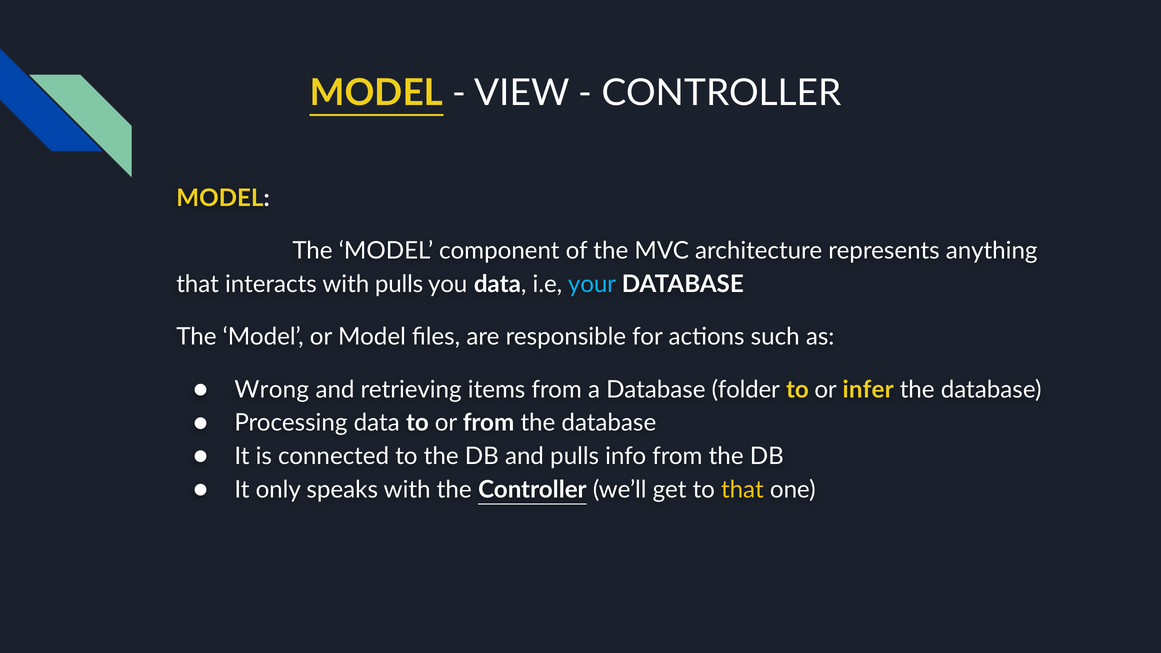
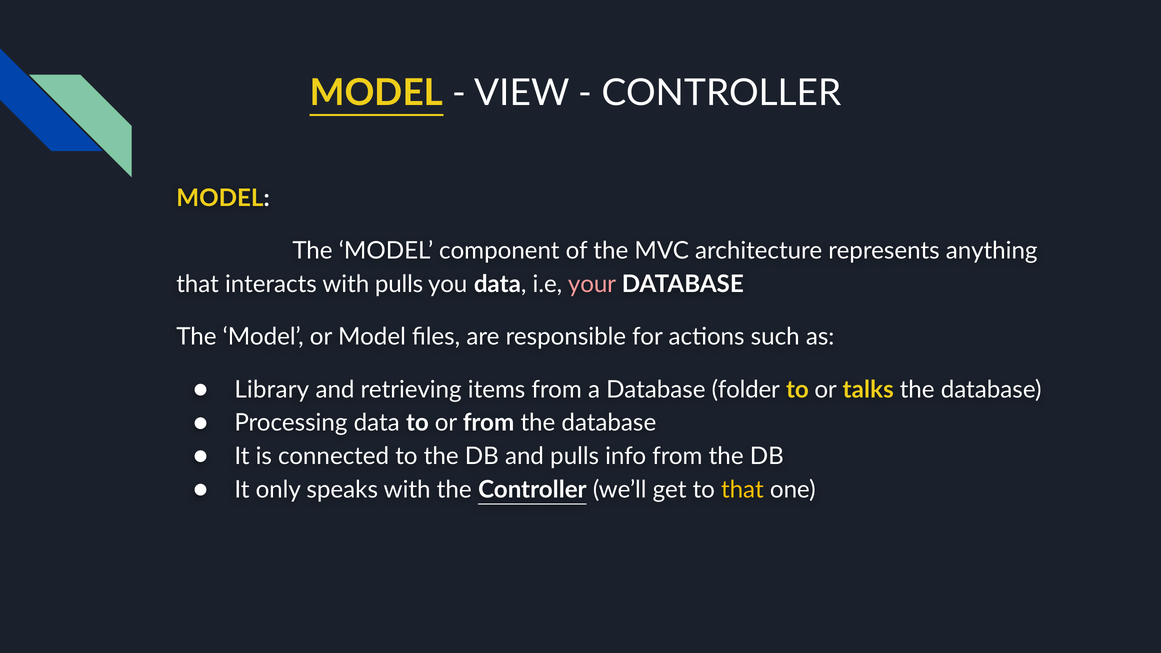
your colour: light blue -> pink
Wrong: Wrong -> Library
infer: infer -> talks
